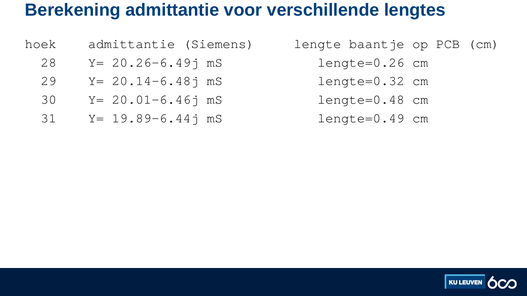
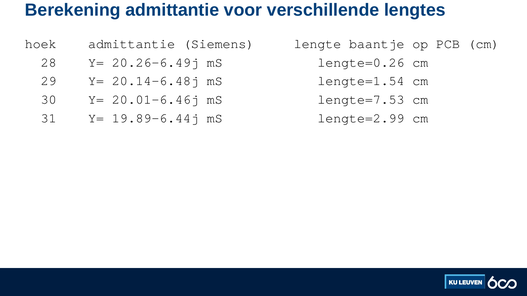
lengte=0.32: lengte=0.32 -> lengte=1.54
lengte=0.48: lengte=0.48 -> lengte=7.53
lengte=0.49: lengte=0.49 -> lengte=2.99
